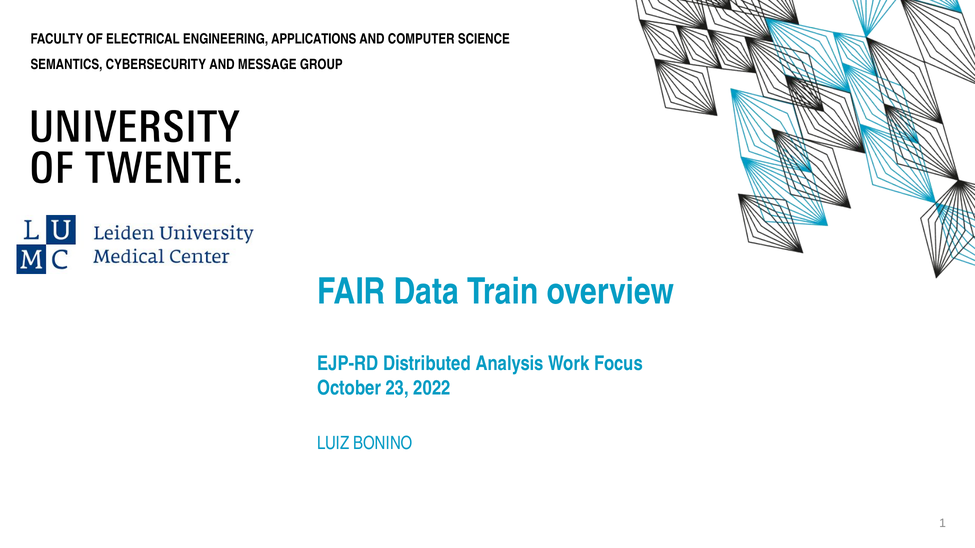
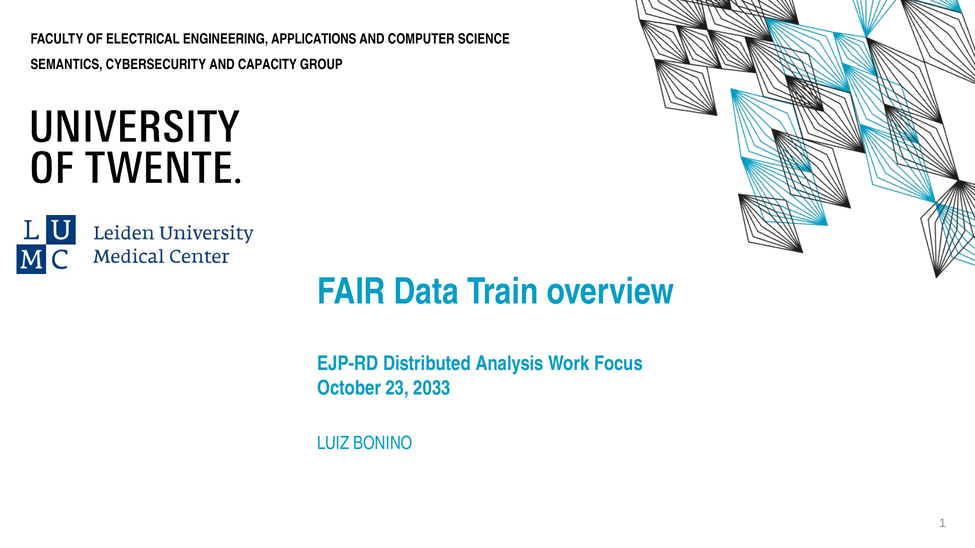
MESSAGE: MESSAGE -> CAPACITY
2022: 2022 -> 2033
